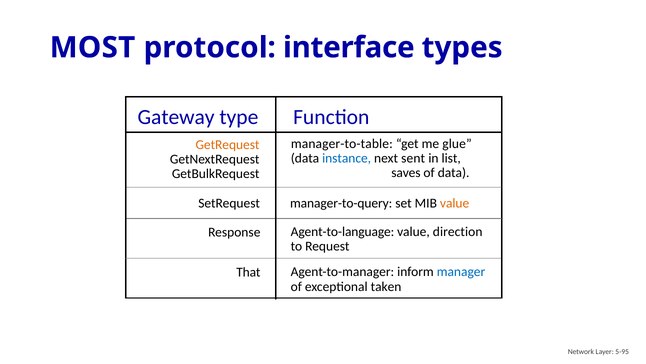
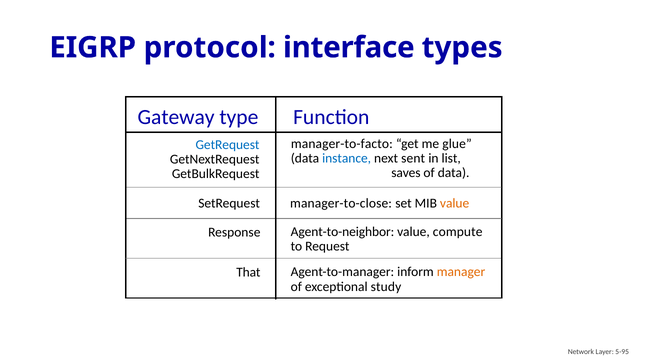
MOST: MOST -> EIGRP
manager-to-table: manager-to-table -> manager-to-facto
GetRequest colour: orange -> blue
manager-to-query: manager-to-query -> manager-to-close
Agent-to-language: Agent-to-language -> Agent-to-neighbor
direction: direction -> compute
manager colour: blue -> orange
taken: taken -> study
